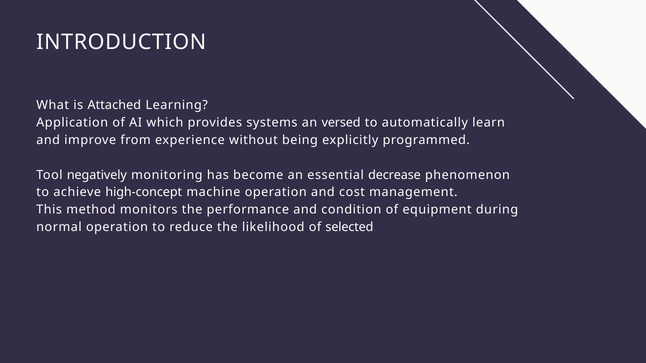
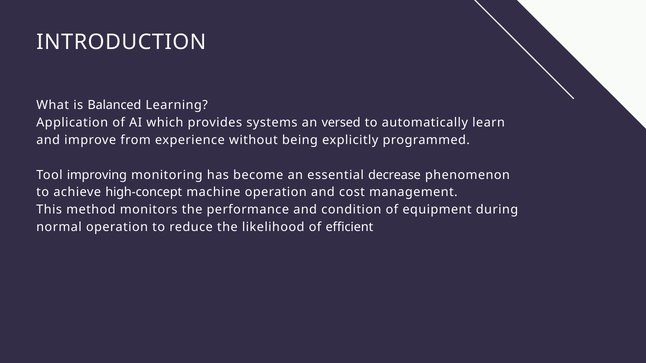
Attached: Attached -> Balanced
negatively: negatively -> improving
selected: selected -> efficient
